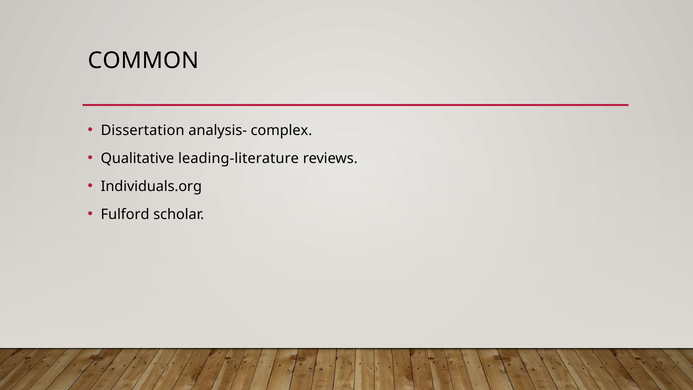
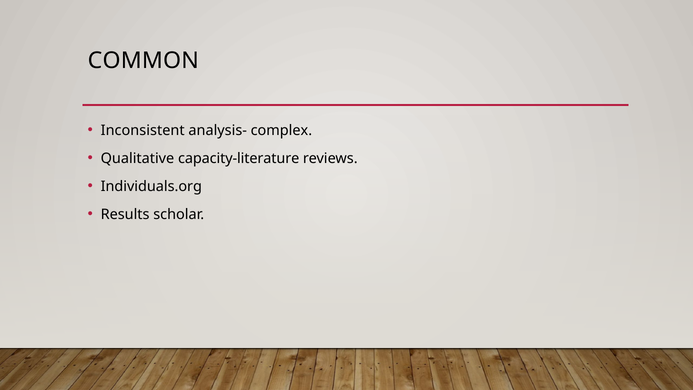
Dissertation: Dissertation -> Inconsistent
leading-literature: leading-literature -> capacity-literature
Fulford: Fulford -> Results
